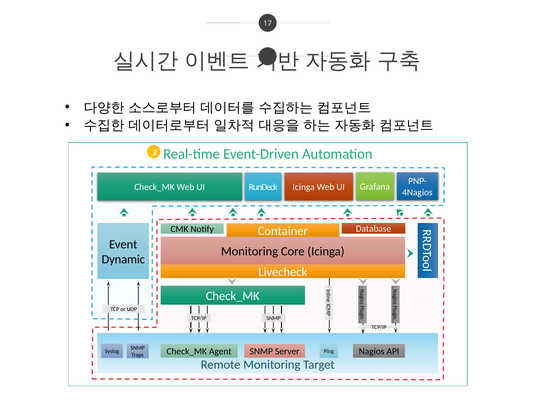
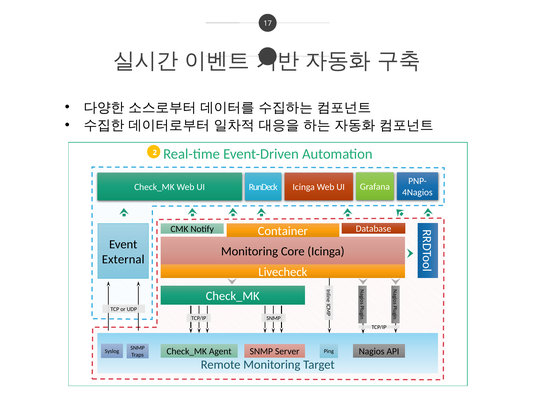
Dynamic: Dynamic -> External
